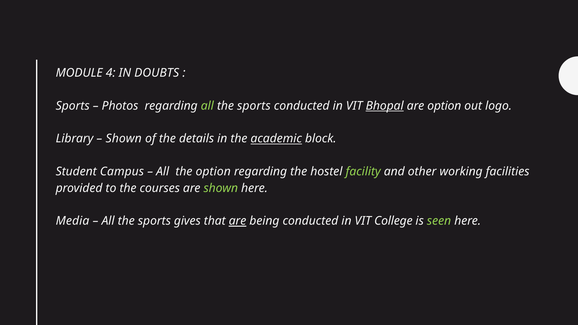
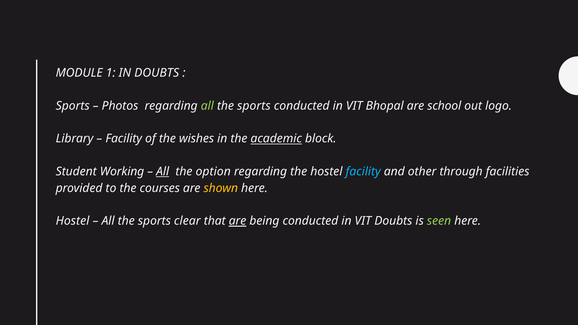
4: 4 -> 1
Bhopal underline: present -> none
are option: option -> school
Shown at (124, 139): Shown -> Facility
details: details -> wishes
Campus: Campus -> Working
All at (163, 172) underline: none -> present
facility at (363, 172) colour: light green -> light blue
working: working -> through
shown at (221, 188) colour: light green -> yellow
Media at (73, 221): Media -> Hostel
gives: gives -> clear
VIT College: College -> Doubts
